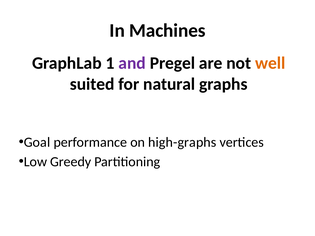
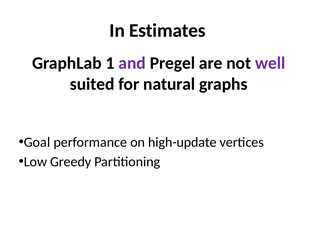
Machines: Machines -> Estimates
well colour: orange -> purple
high-graphs: high-graphs -> high-update
